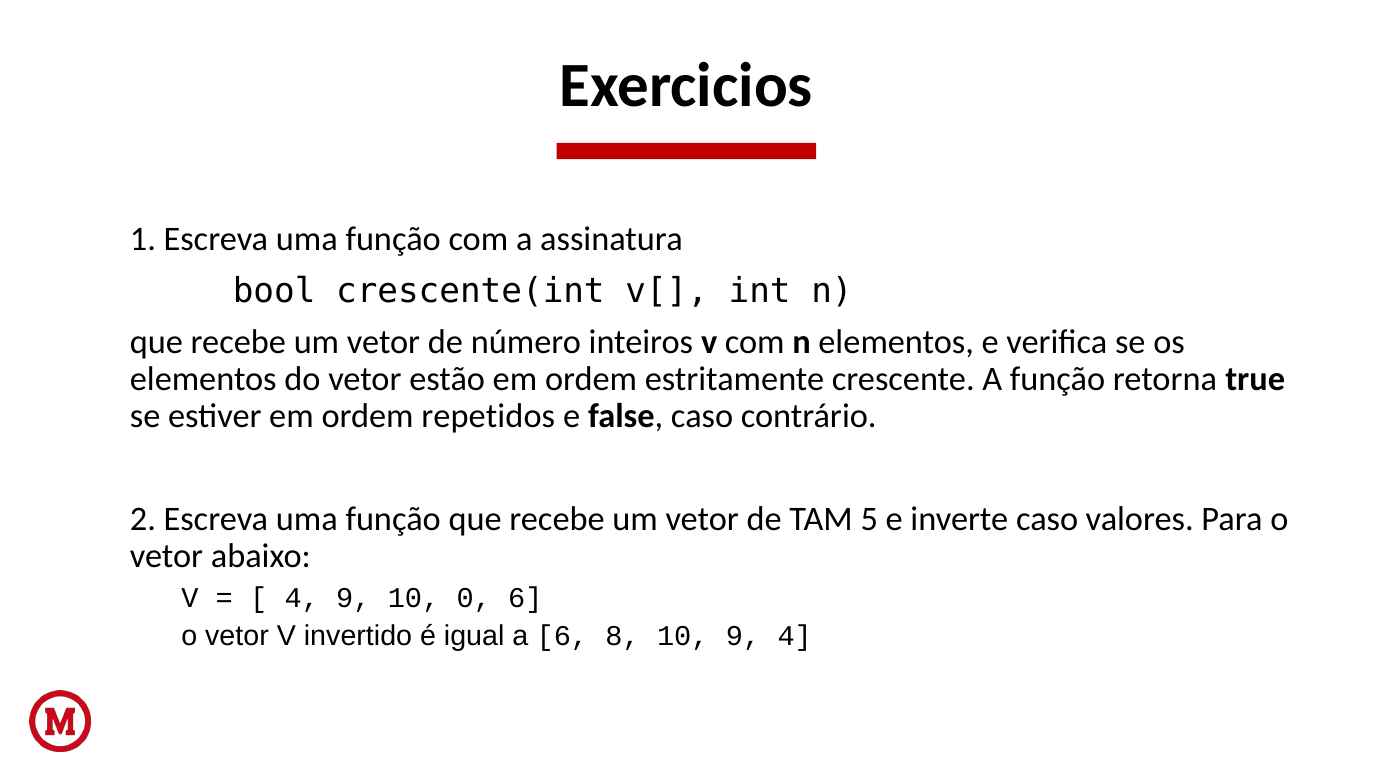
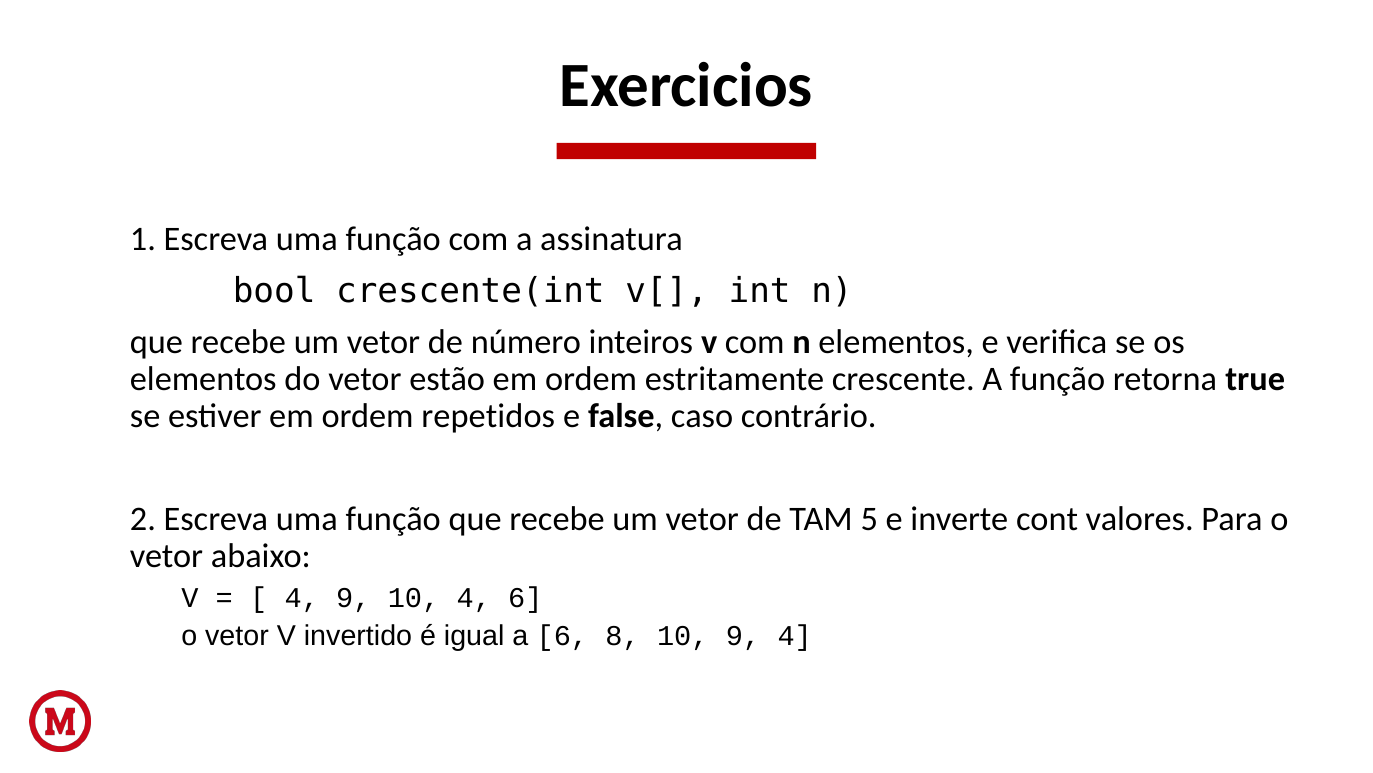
inverte caso: caso -> cont
10 0: 0 -> 4
